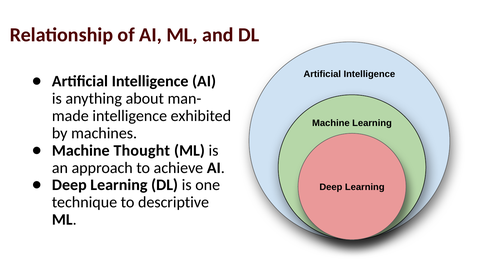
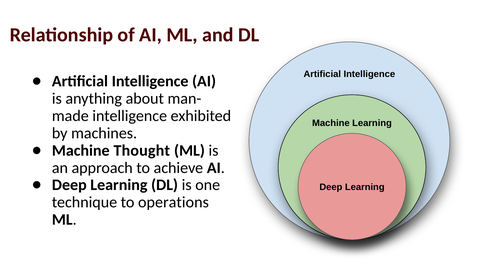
descriptive: descriptive -> operations
